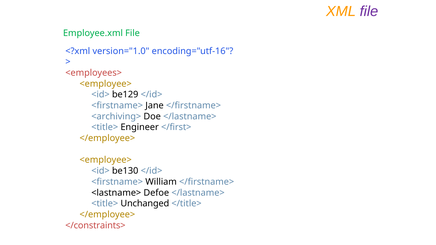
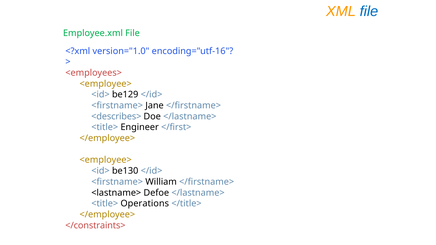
file at (369, 11) colour: purple -> blue
<archiving>: <archiving> -> <describes>
Unchanged: Unchanged -> Operations
